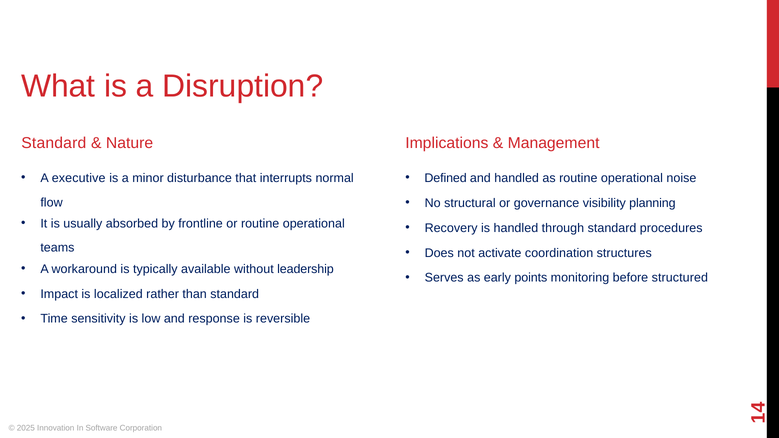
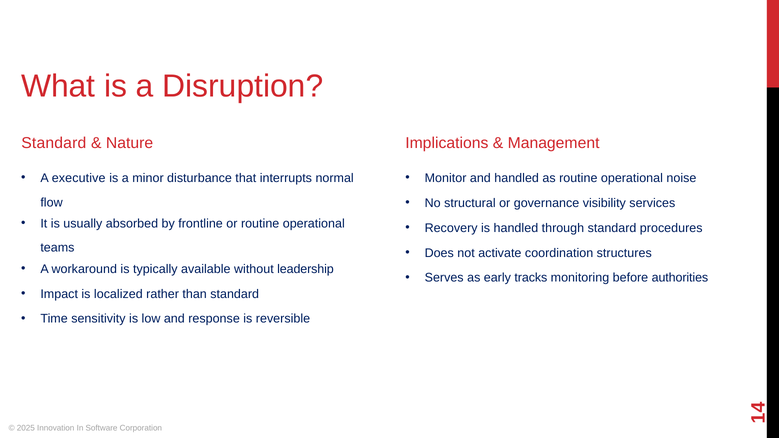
Defined: Defined -> Monitor
planning: planning -> services
points: points -> tracks
structured: structured -> authorities
